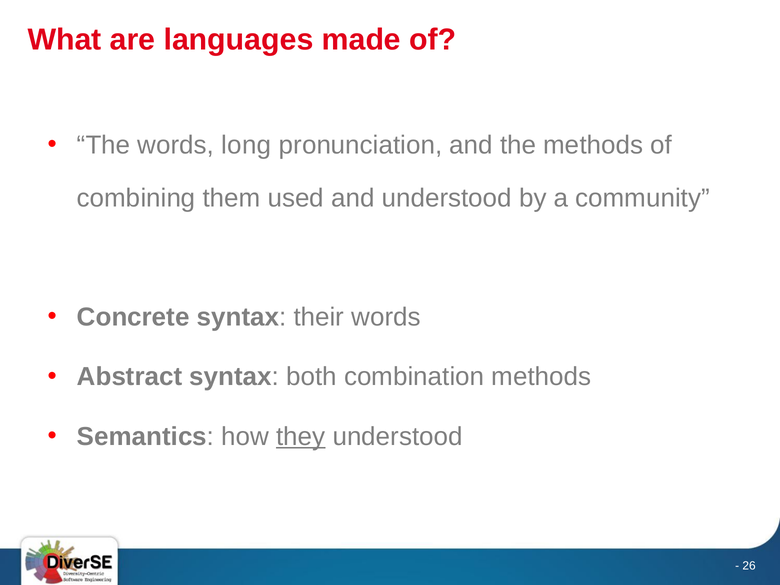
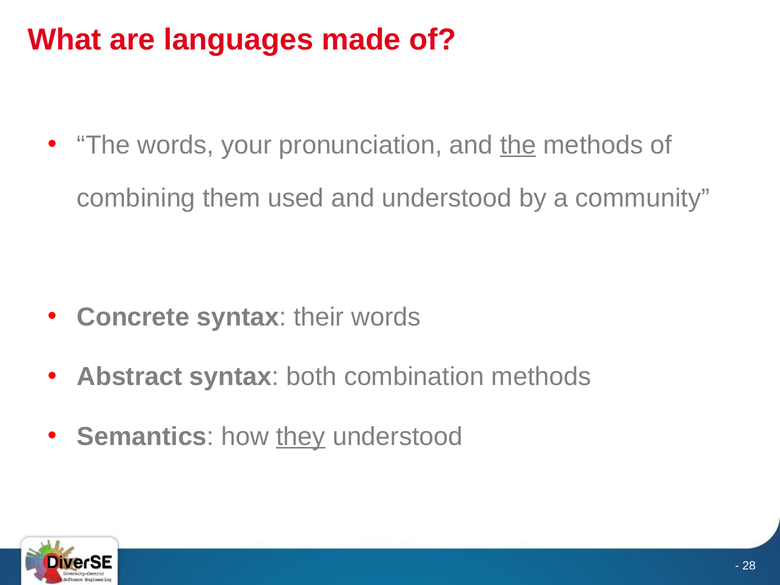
long: long -> your
the at (518, 145) underline: none -> present
26: 26 -> 28
